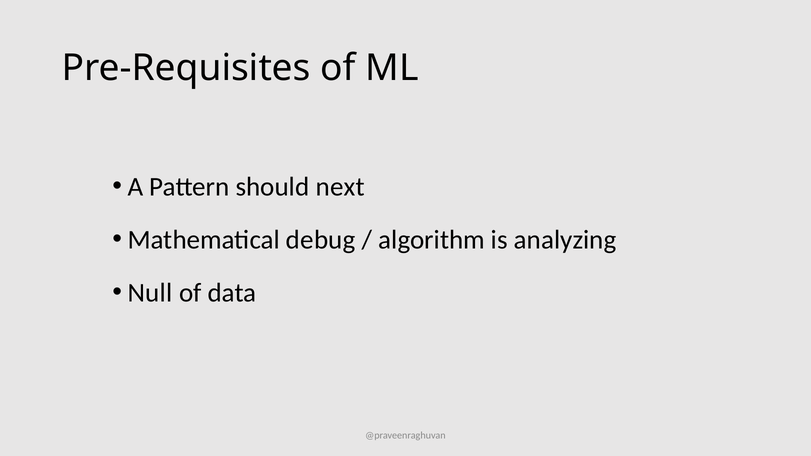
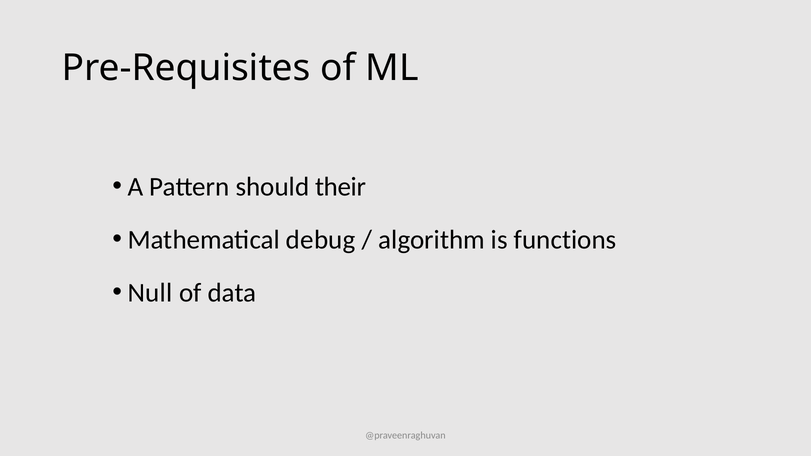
next: next -> their
analyzing: analyzing -> functions
